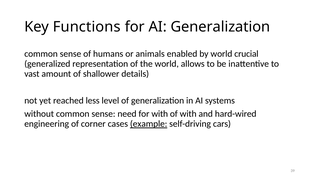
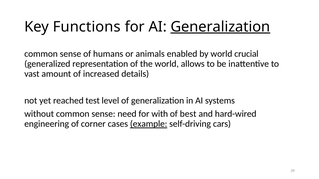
Generalization at (220, 27) underline: none -> present
shallower: shallower -> increased
less: less -> test
of with: with -> best
